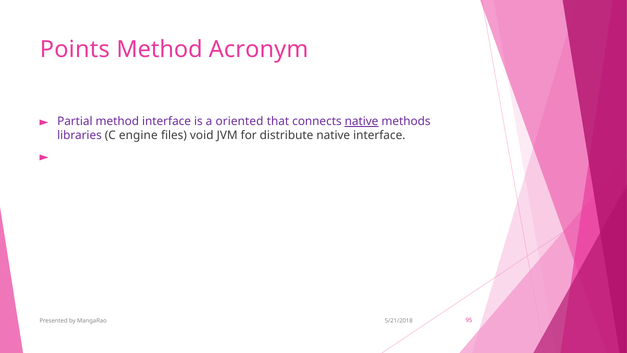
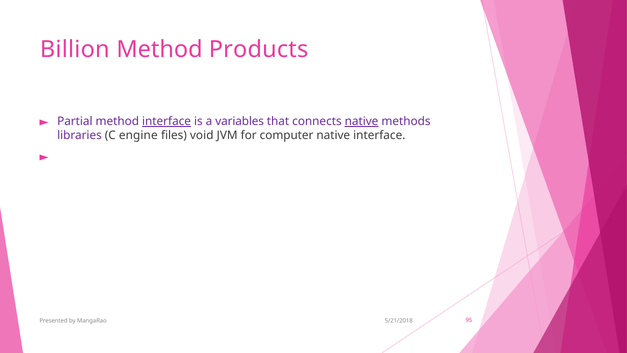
Points: Points -> Billion
Acronym: Acronym -> Products
interface at (167, 121) underline: none -> present
oriented: oriented -> variables
distribute: distribute -> computer
